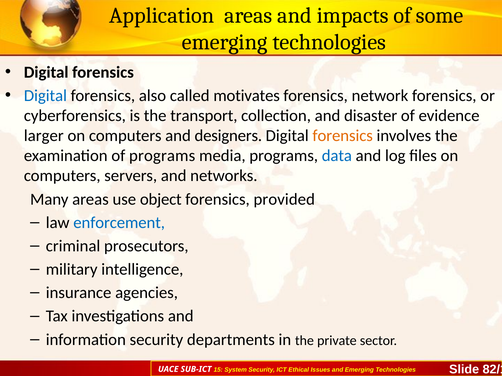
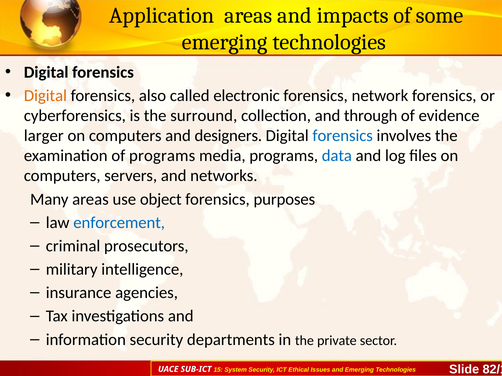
Digital at (45, 96) colour: blue -> orange
motivates: motivates -> electronic
transport: transport -> surround
disaster: disaster -> through
forensics at (343, 136) colour: orange -> blue
provided: provided -> purposes
